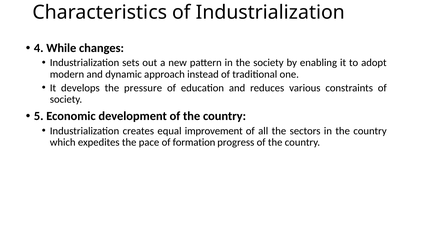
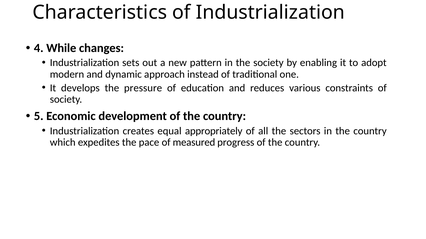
improvement: improvement -> appropriately
formation: formation -> measured
